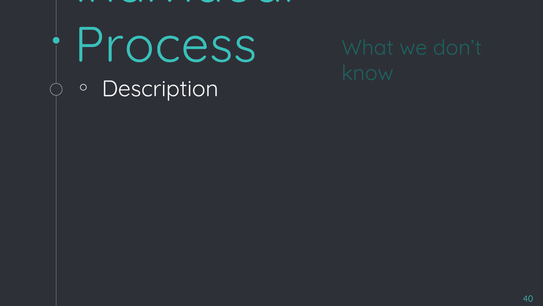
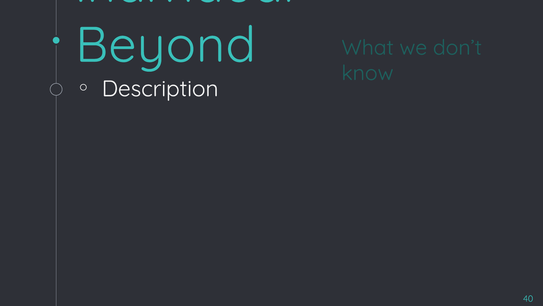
Process: Process -> Beyond
